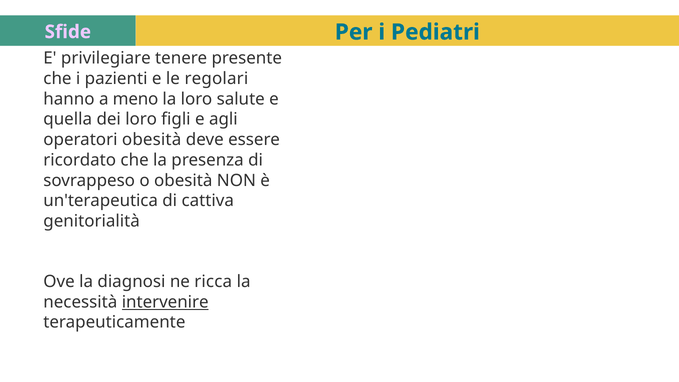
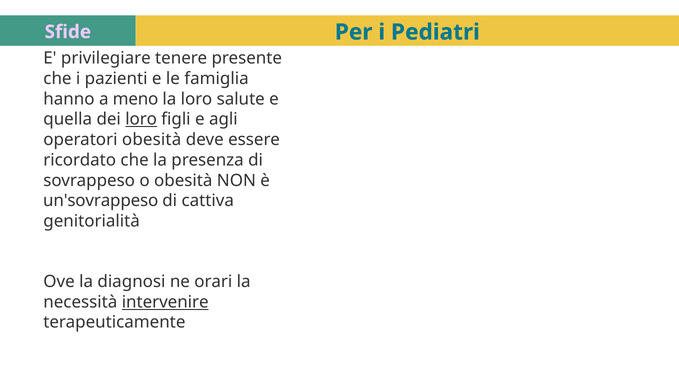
regolari: regolari -> famiglia
loro at (141, 119) underline: none -> present
un'terapeutica: un'terapeutica -> un'sovrappeso
ricca: ricca -> orari
